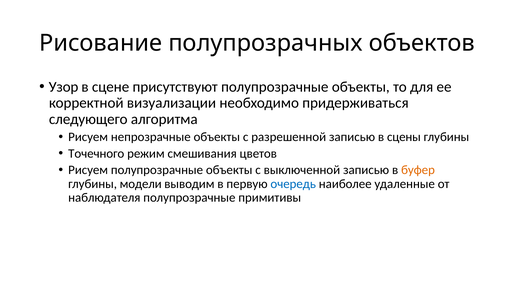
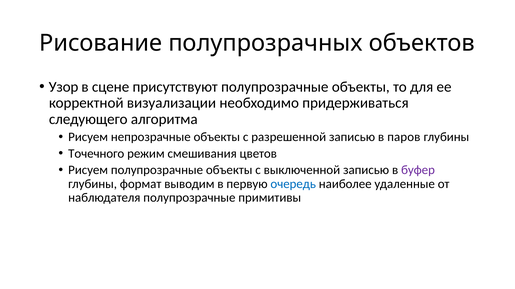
сцены: сцены -> паров
буфер colour: orange -> purple
модели: модели -> формат
